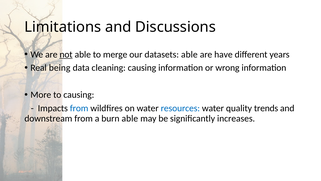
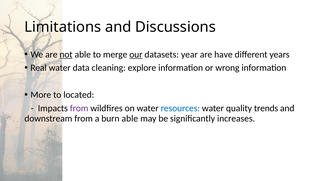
our underline: none -> present
datasets able: able -> year
Real being: being -> water
cleaning causing: causing -> explore
to causing: causing -> located
from at (79, 108) colour: blue -> purple
